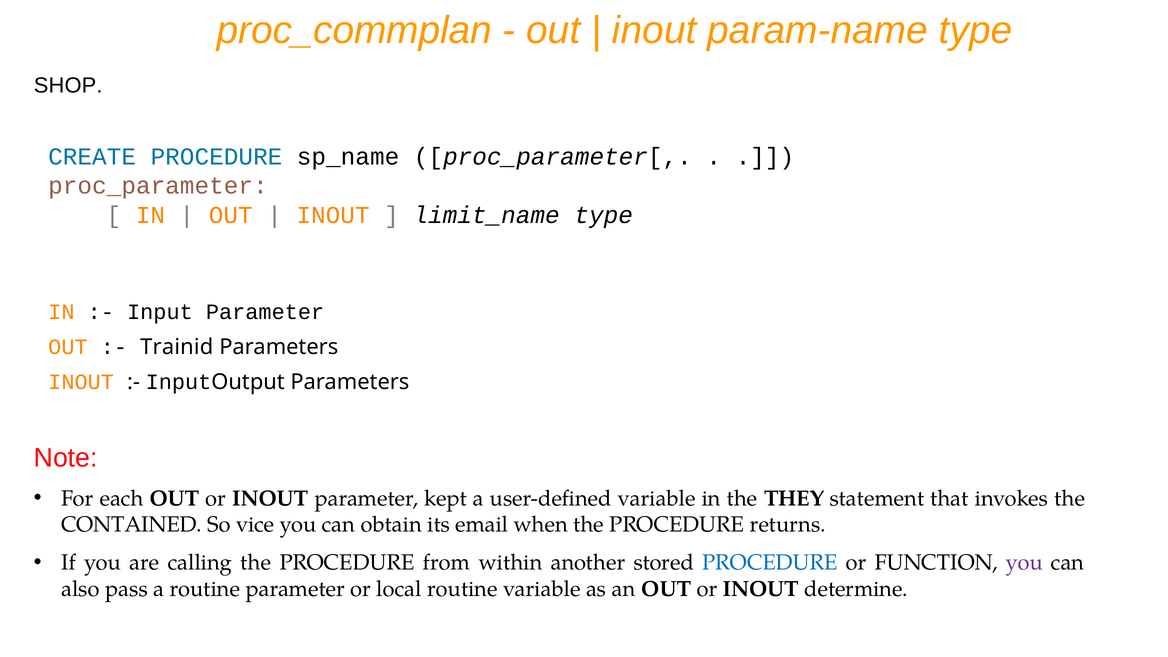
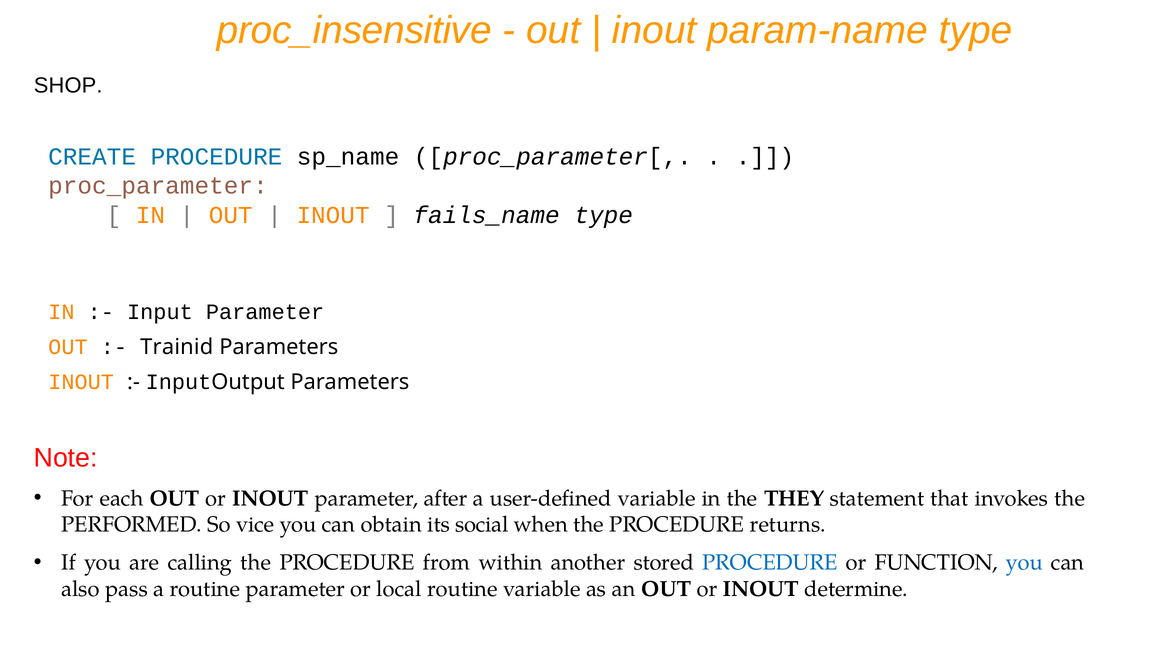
proc_commplan: proc_commplan -> proc_insensitive
limit_name: limit_name -> fails_name
kept: kept -> after
CONTAINED: CONTAINED -> PERFORMED
email: email -> social
you at (1024, 563) colour: purple -> blue
